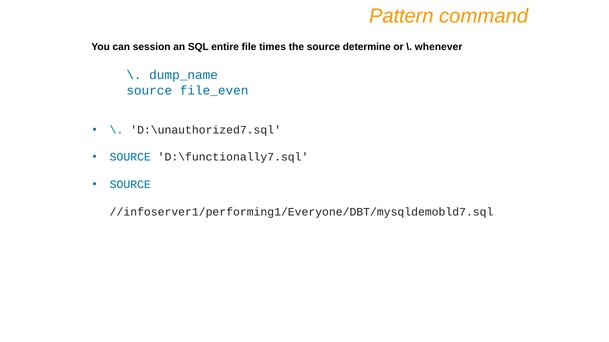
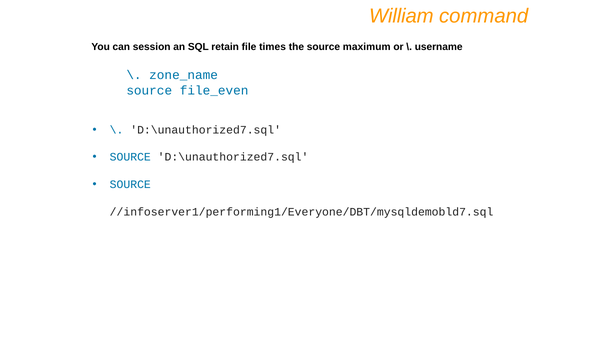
Pattern: Pattern -> William
entire: entire -> retain
determine: determine -> maximum
whenever: whenever -> username
dump_name: dump_name -> zone_name
SOURCE D:\functionally7.sql: D:\functionally7.sql -> D:\unauthorized7.sql
